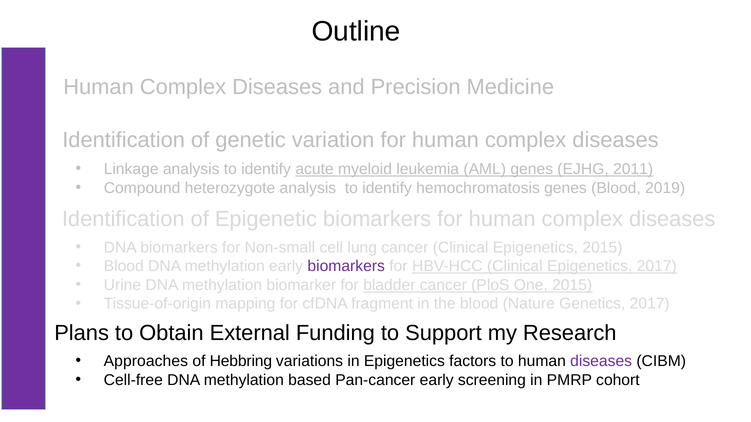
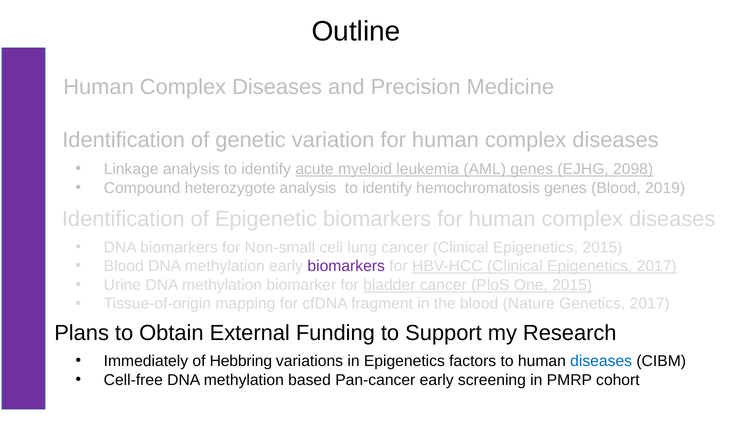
2011: 2011 -> 2098
Approaches: Approaches -> Immediately
diseases at (601, 361) colour: purple -> blue
